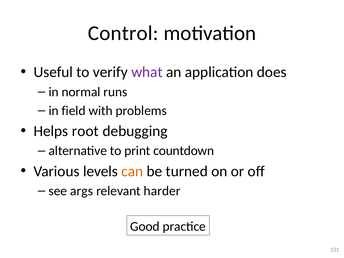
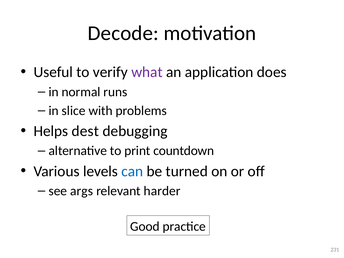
Control: Control -> Decode
field: field -> slice
root: root -> dest
can colour: orange -> blue
